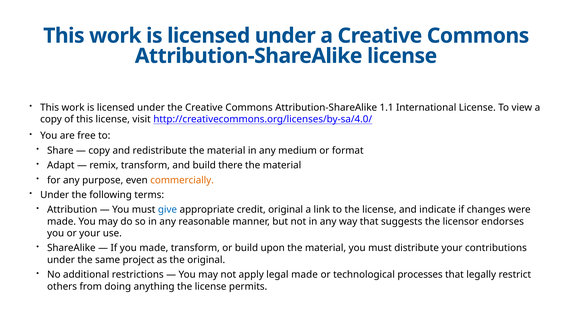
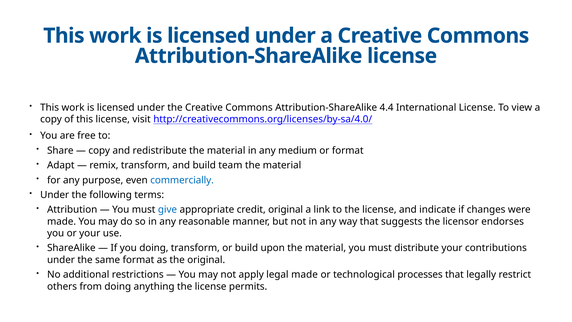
1.1: 1.1 -> 4.4
there: there -> team
commercially colour: orange -> blue
you made: made -> doing
same project: project -> format
